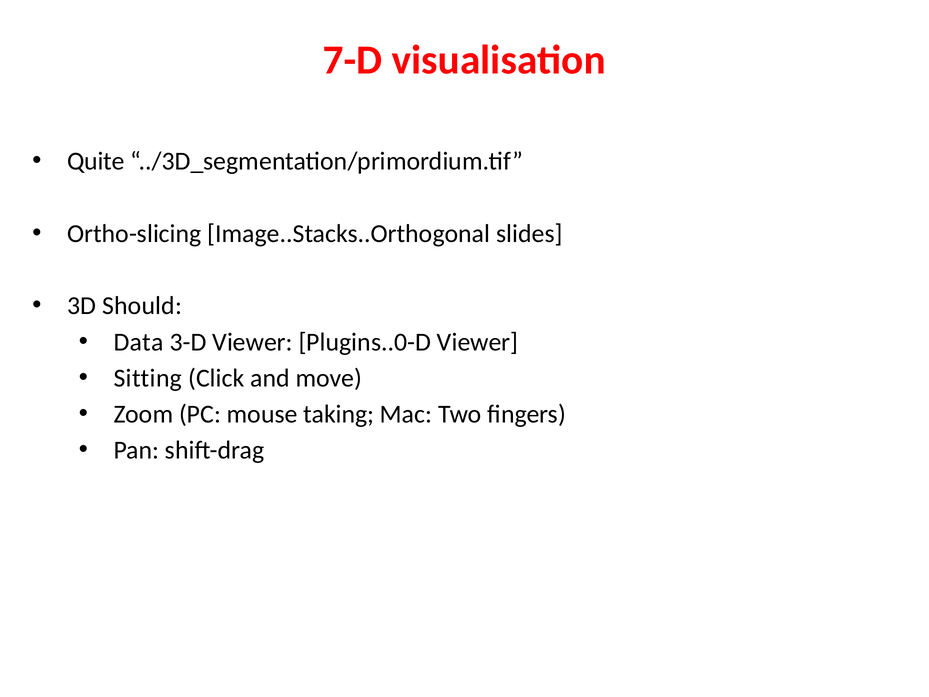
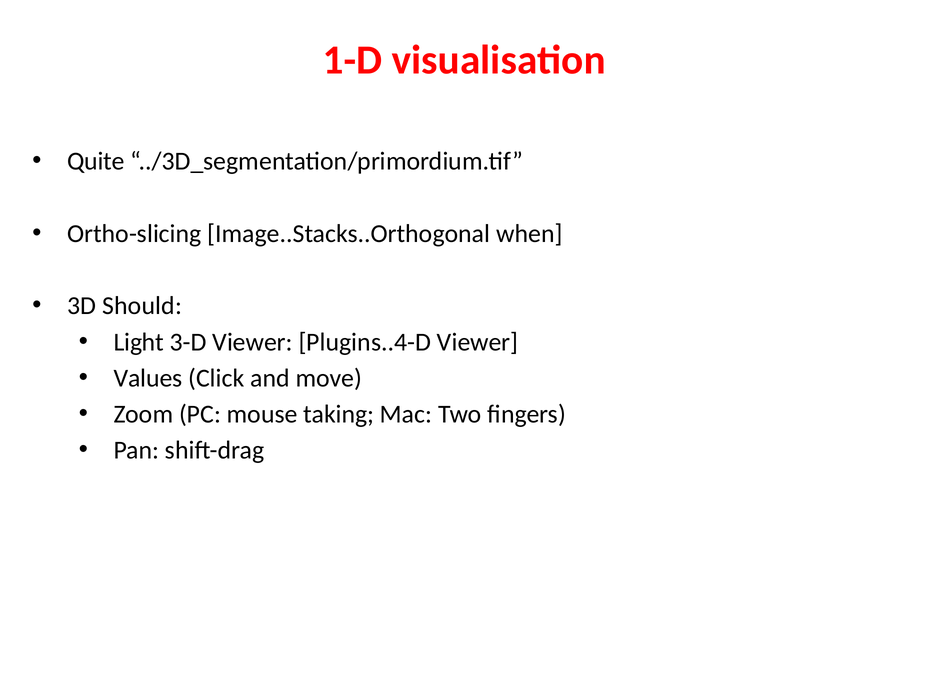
7-D: 7-D -> 1-D
slides: slides -> when
Data: Data -> Light
Plugins..0-D: Plugins..0-D -> Plugins..4-D
Sitting: Sitting -> Values
